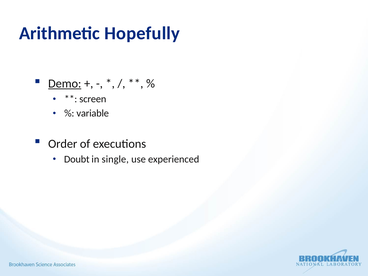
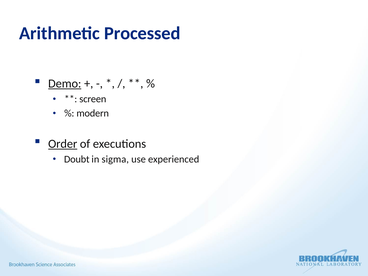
Hopefully: Hopefully -> Processed
variable: variable -> modern
Order underline: none -> present
single: single -> sigma
